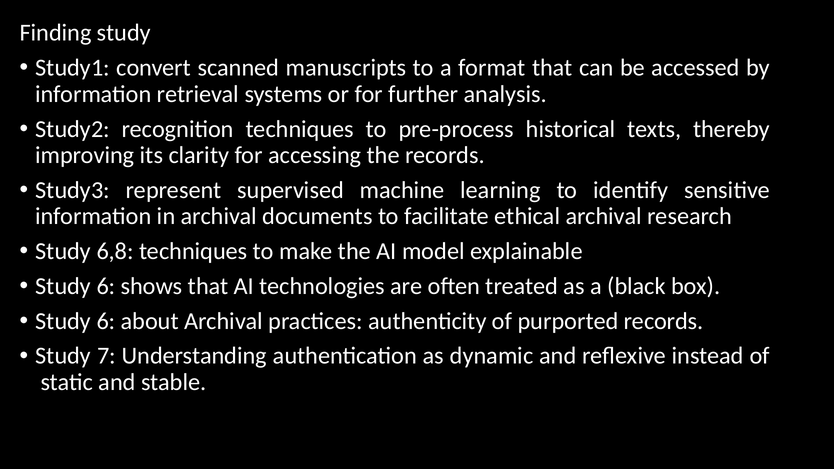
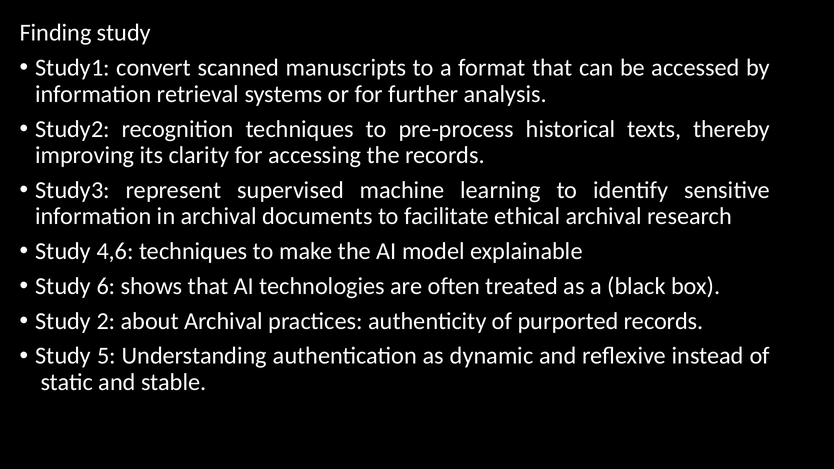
6,8: 6,8 -> 4,6
6 at (106, 321): 6 -> 2
7: 7 -> 5
